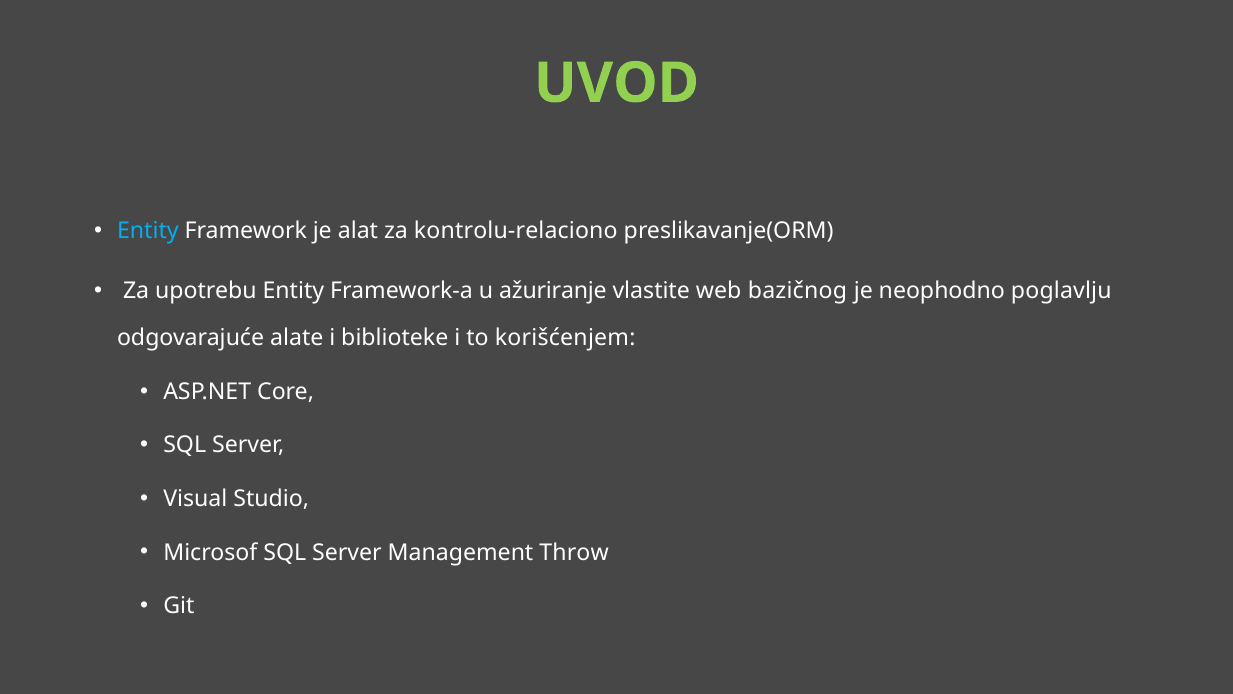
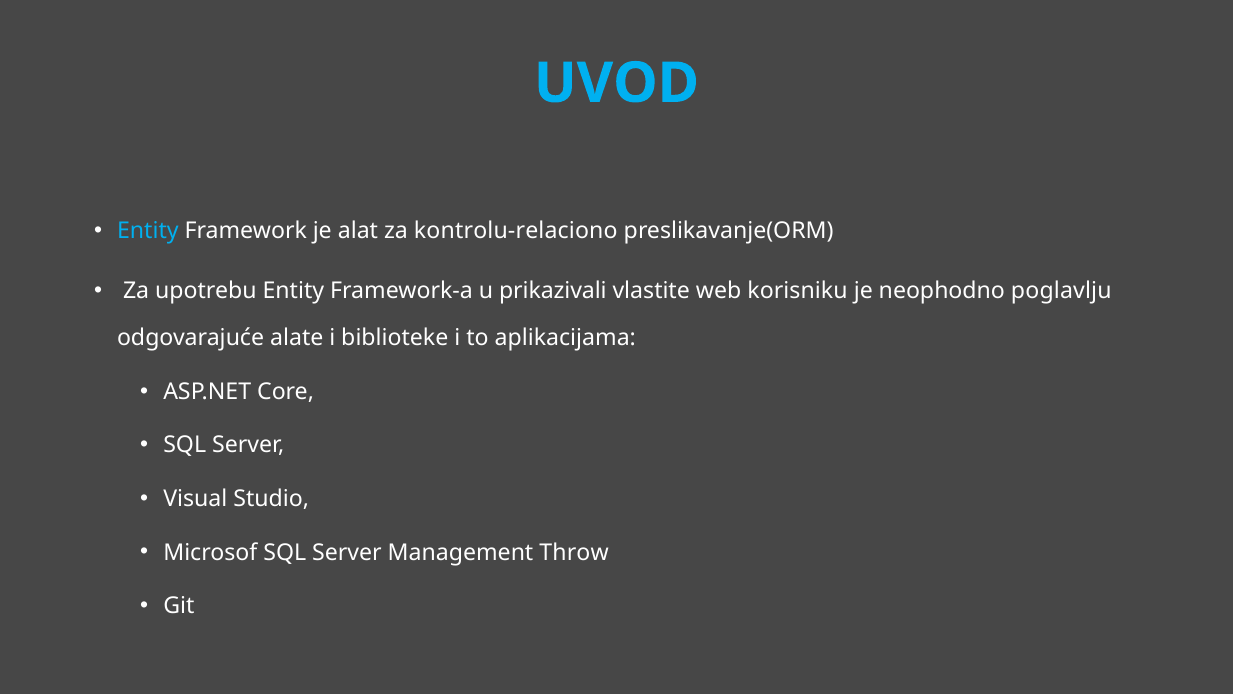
UVOD colour: light green -> light blue
ažuriranje: ažuriranje -> prikazivali
bazičnog: bazičnog -> korisniku
korišćenjem: korišćenjem -> aplikacijama
